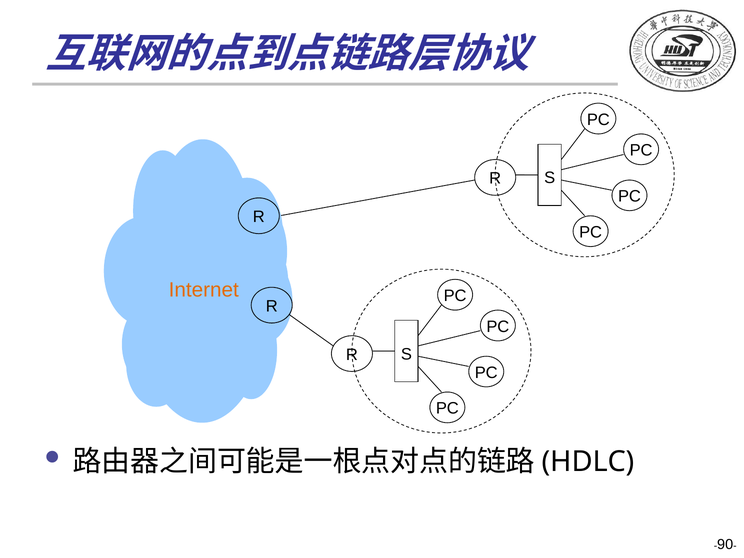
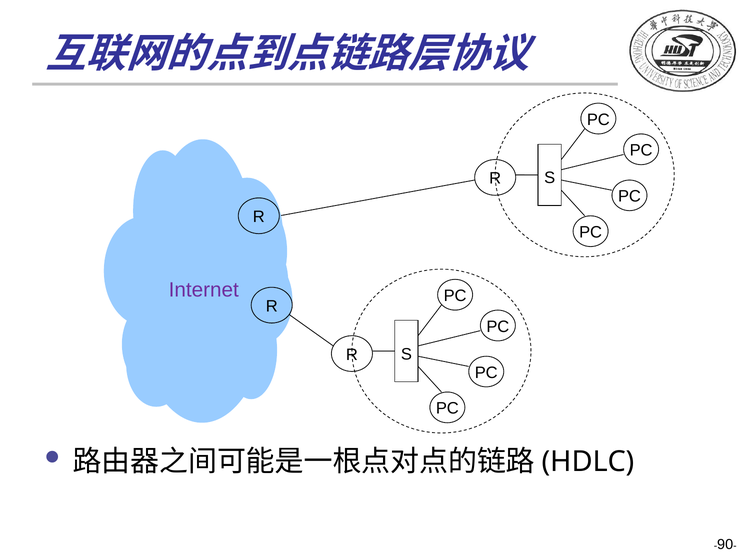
Internet colour: orange -> purple
